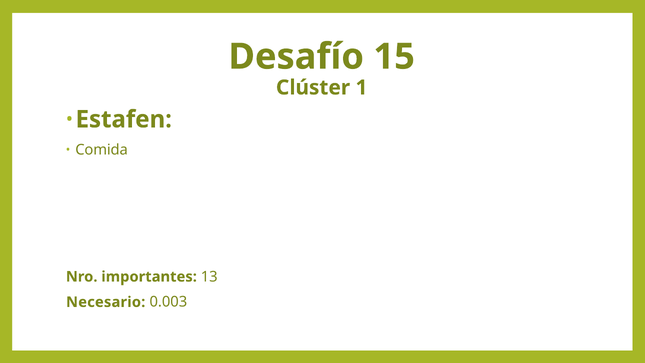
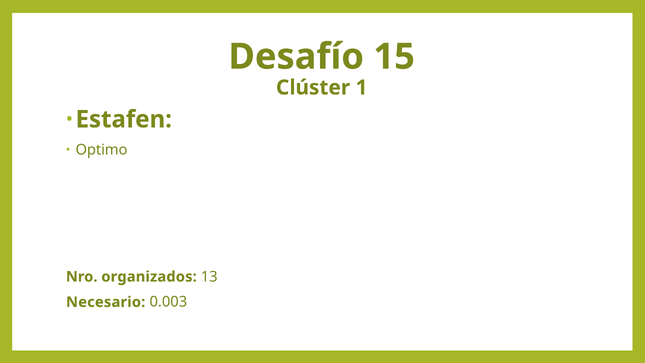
Comida: Comida -> Optimo
importantes: importantes -> organizados
